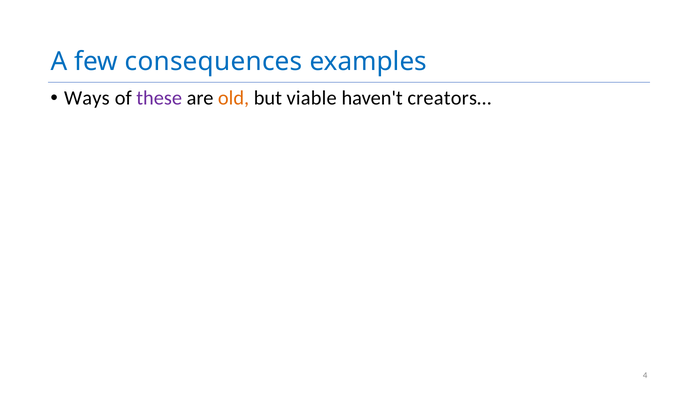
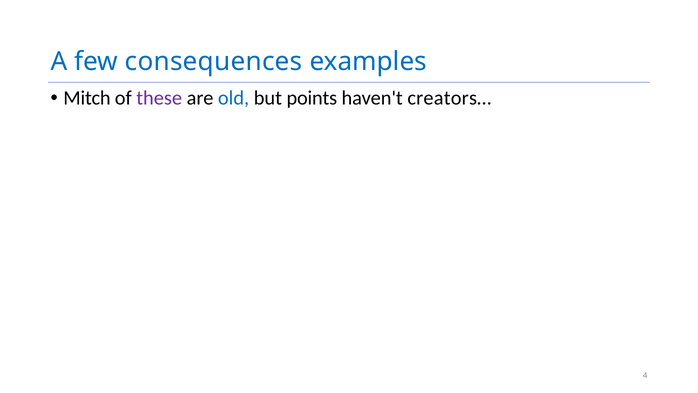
Ways: Ways -> Mitch
old colour: orange -> blue
viable: viable -> points
